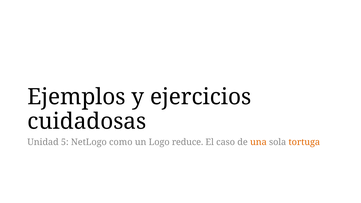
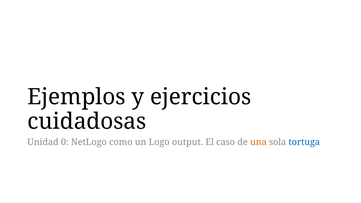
5: 5 -> 0
reduce: reduce -> output
tortuga colour: orange -> blue
